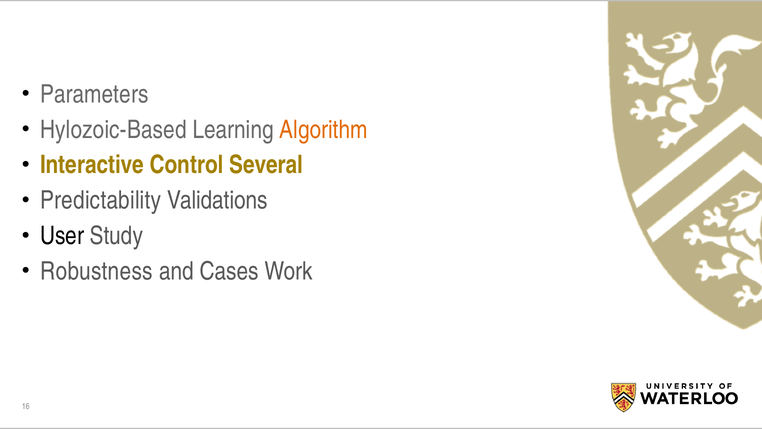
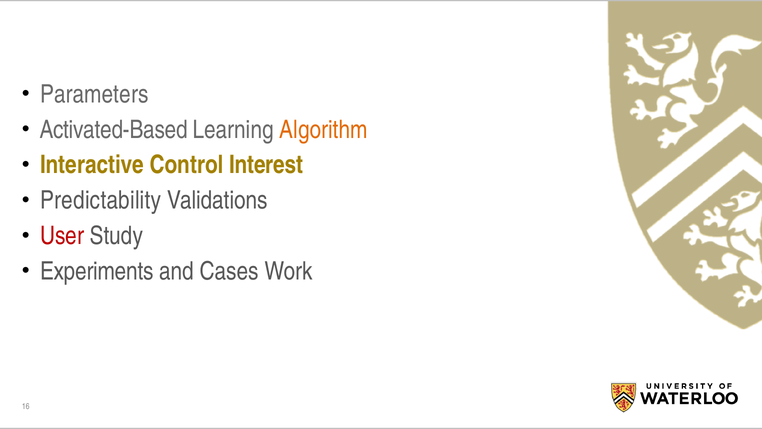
Hylozoic-Based: Hylozoic-Based -> Activated-Based
Several: Several -> Interest
User colour: black -> red
Robustness: Robustness -> Experiments
